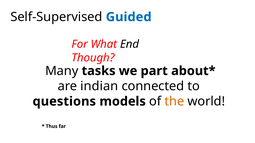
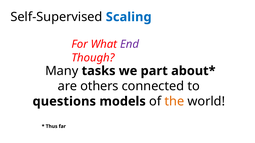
Guided: Guided -> Scaling
End colour: black -> purple
indian: indian -> others
